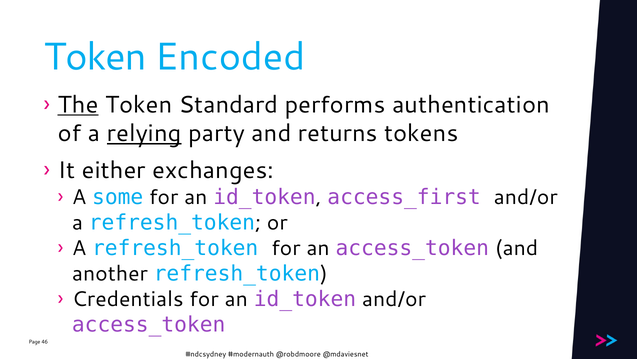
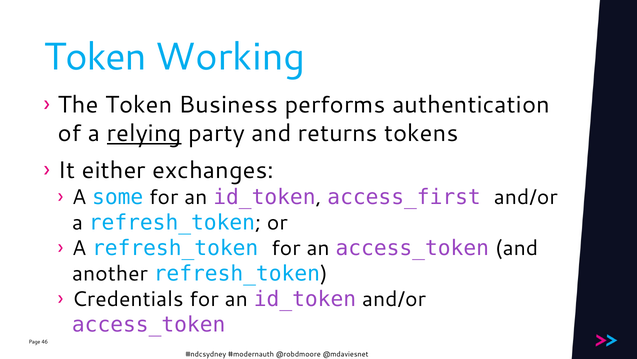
Encoded: Encoded -> Working
The underline: present -> none
Standard: Standard -> Business
